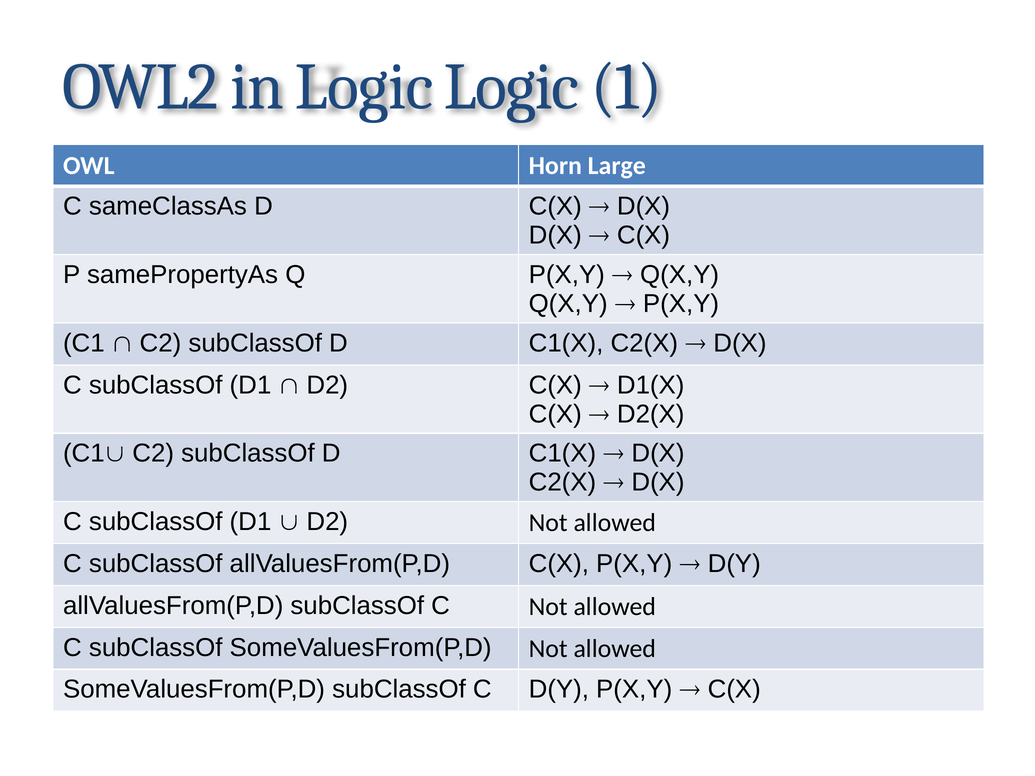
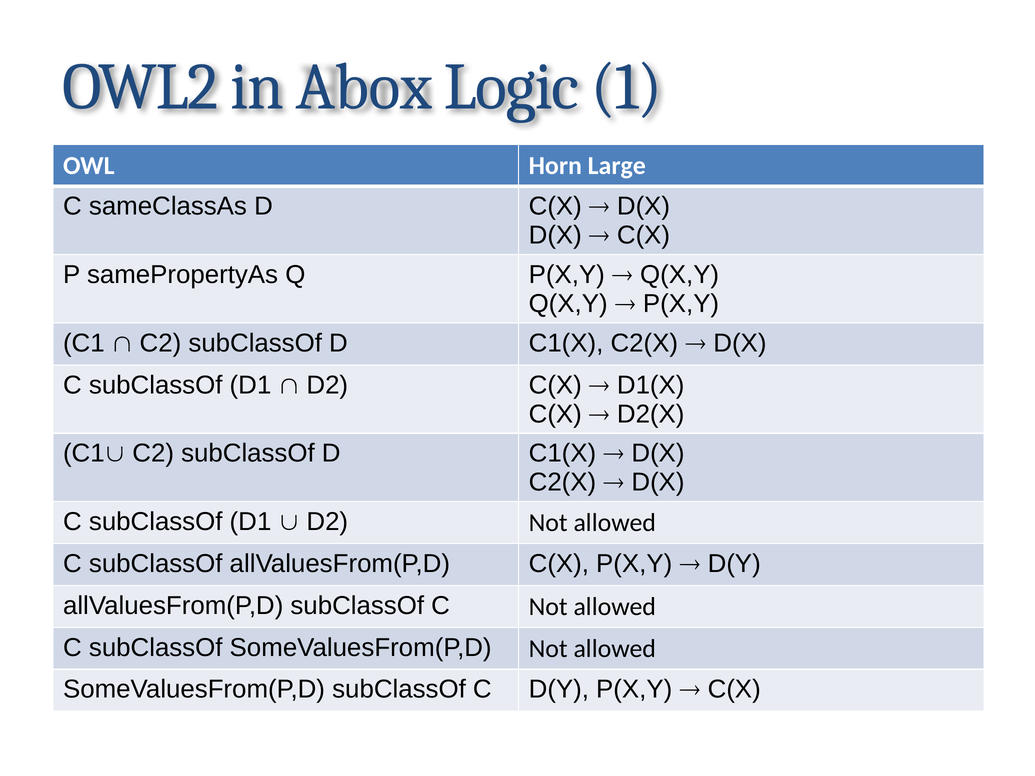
in Logic: Logic -> Abox
